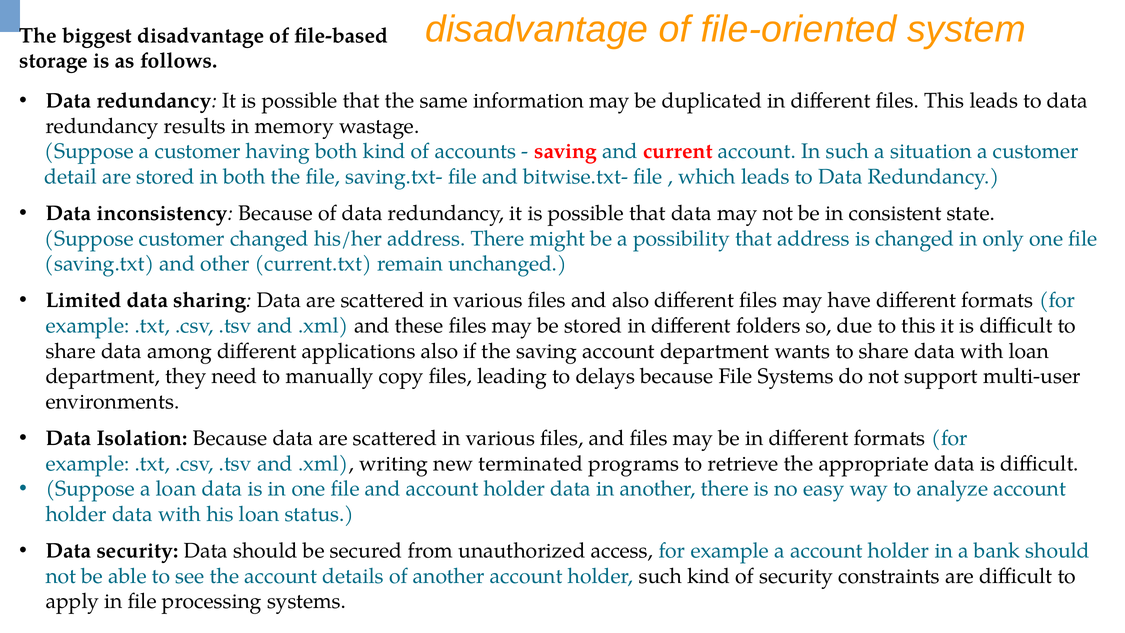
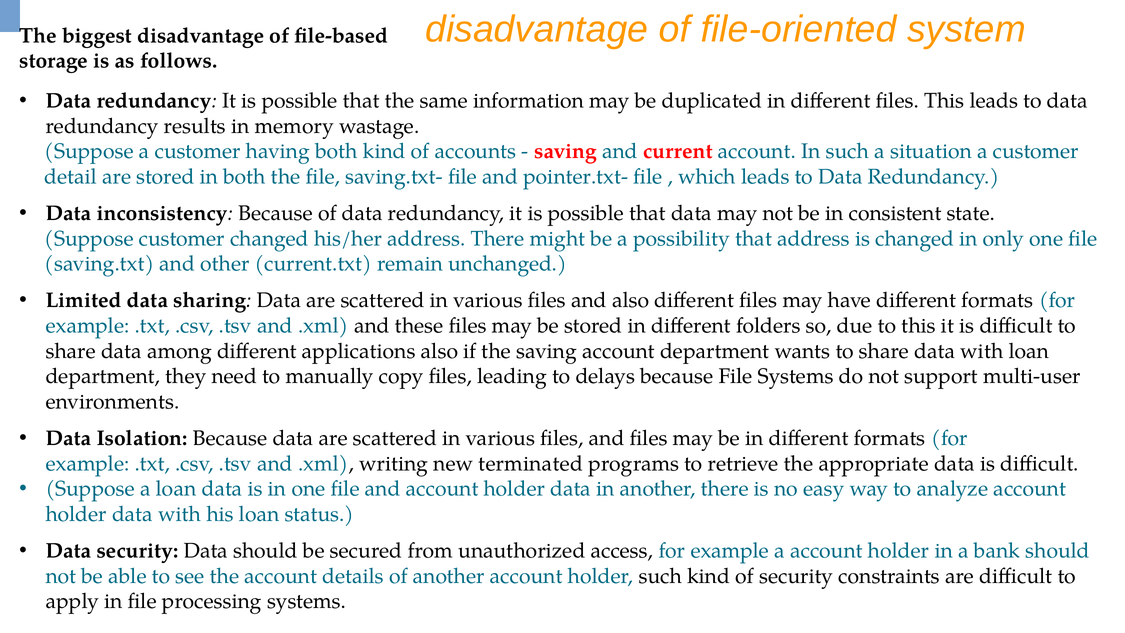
bitwise.txt-: bitwise.txt- -> pointer.txt-
